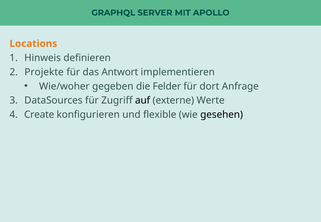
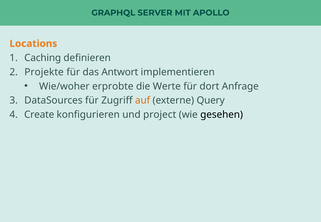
Hinweis: Hinweis -> Caching
gegeben: gegeben -> erprobte
Felder: Felder -> Werte
auf colour: black -> orange
Werte: Werte -> Query
flexible: flexible -> project
